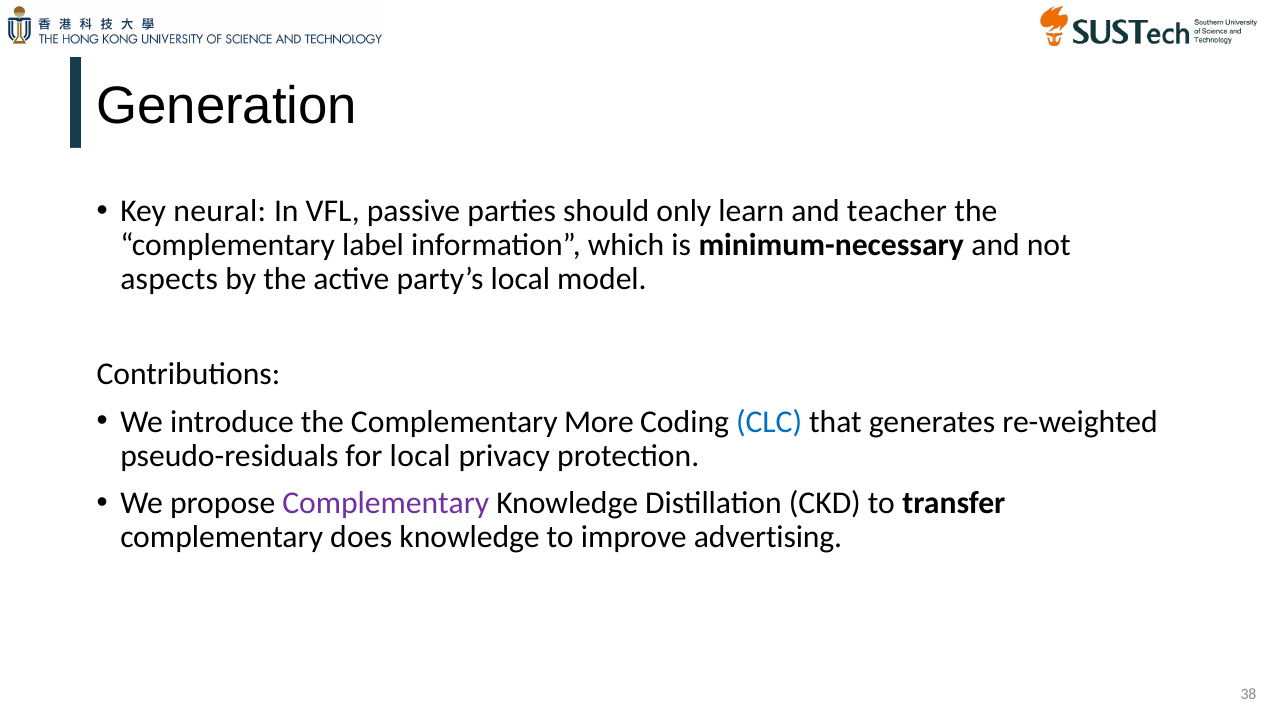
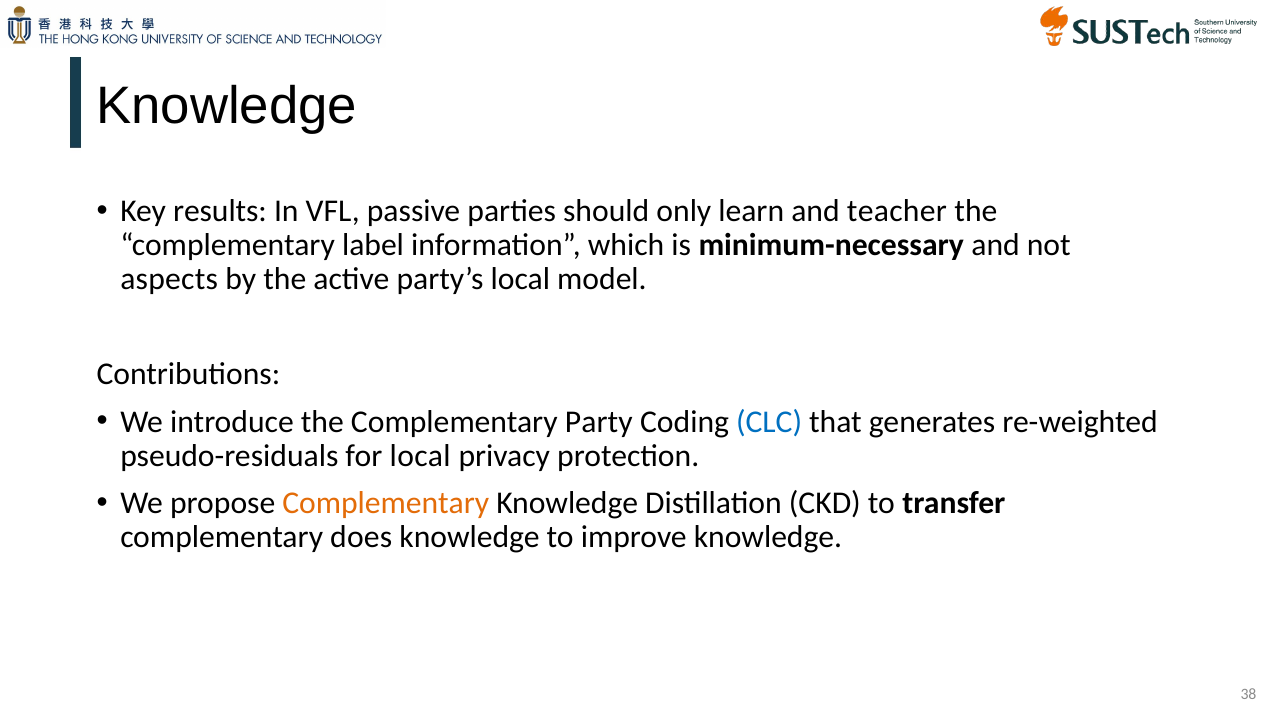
Generation at (227, 106): Generation -> Knowledge
neural: neural -> results
More: More -> Party
Complementary at (386, 503) colour: purple -> orange
improve advertising: advertising -> knowledge
